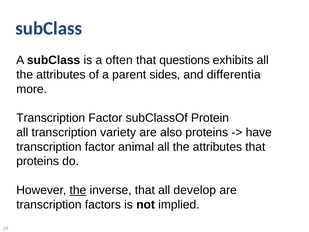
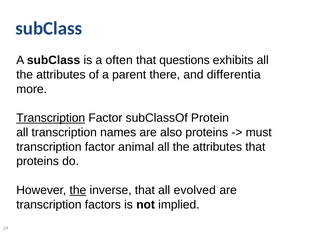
sides: sides -> there
Transcription at (51, 118) underline: none -> present
variety: variety -> names
have: have -> must
develop: develop -> evolved
